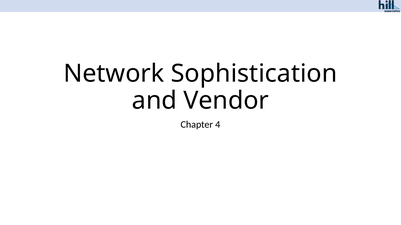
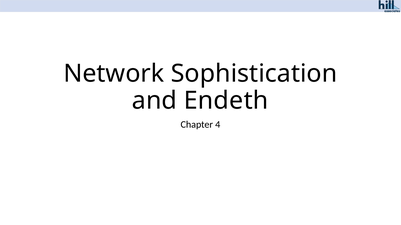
Vendor: Vendor -> Endeth
